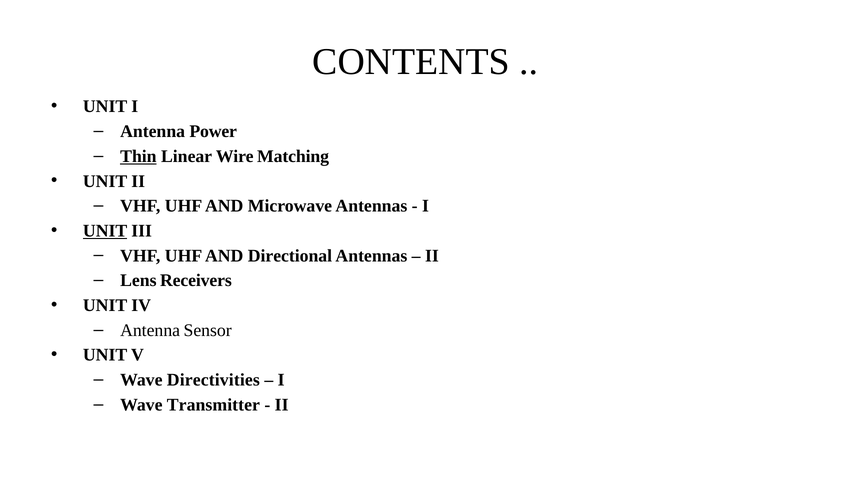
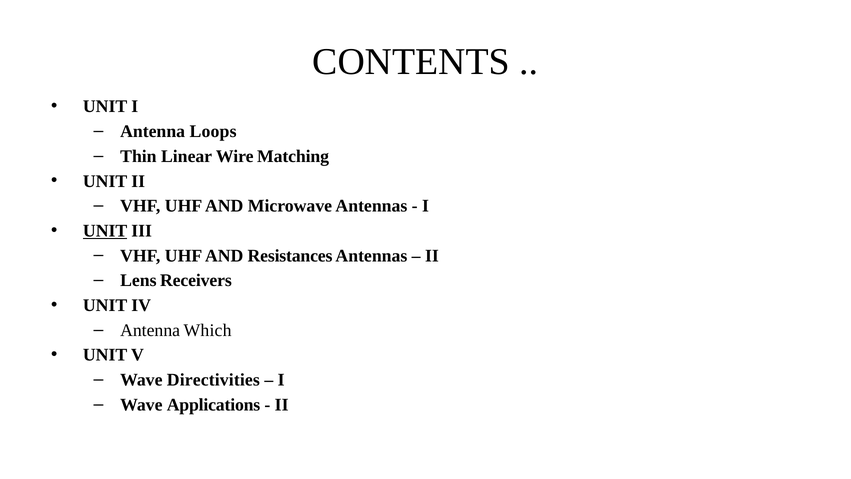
Power: Power -> Loops
Thin underline: present -> none
Directional: Directional -> Resistances
Sensor: Sensor -> Which
Transmitter: Transmitter -> Applications
